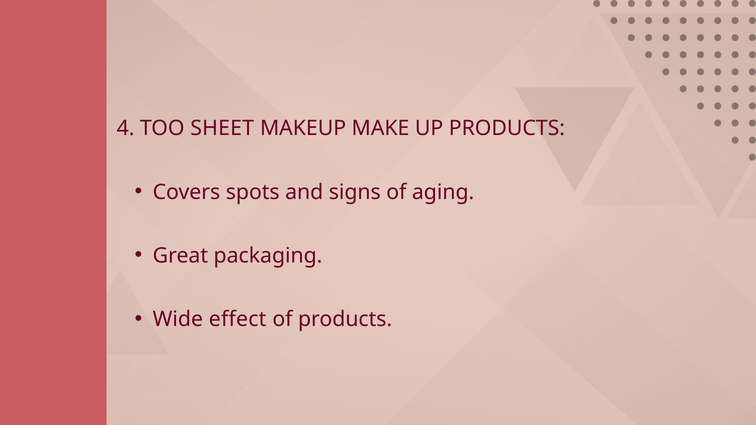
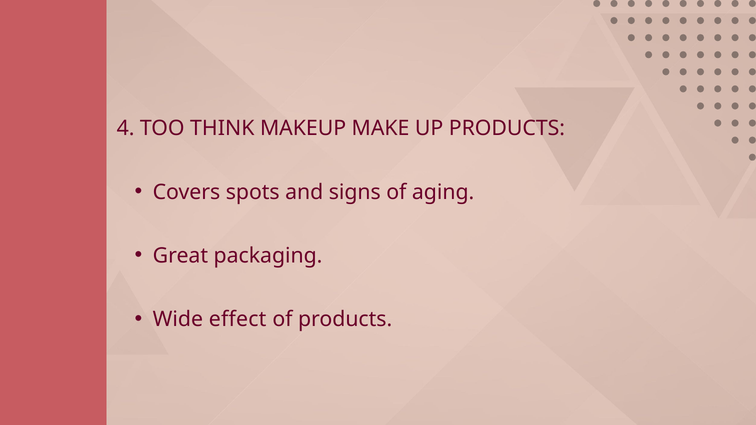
SHEET: SHEET -> THINK
